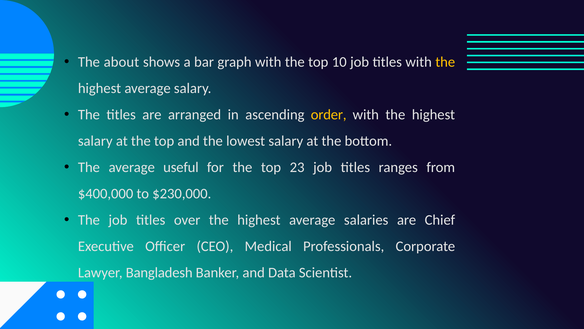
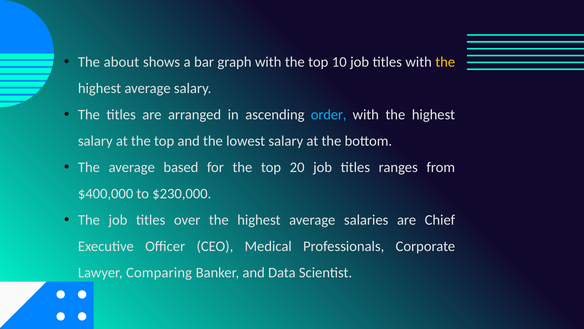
order colour: yellow -> light blue
useful: useful -> based
23: 23 -> 20
Bangladesh: Bangladesh -> Comparing
